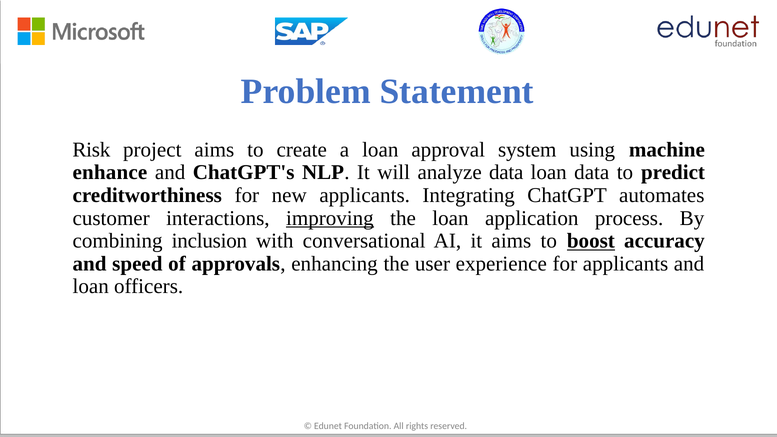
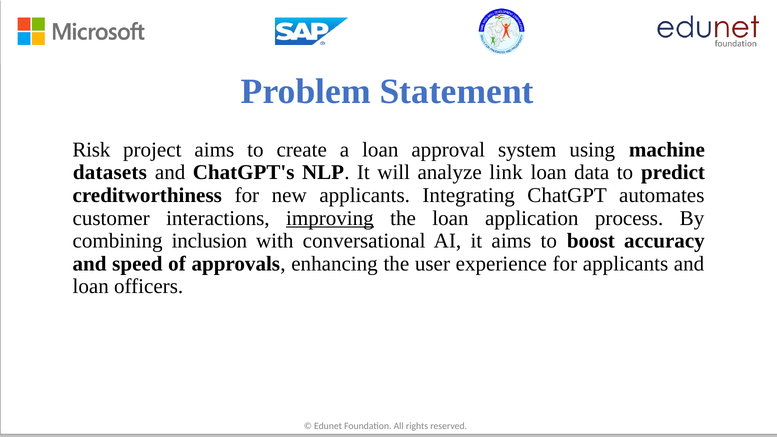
enhance: enhance -> datasets
analyze data: data -> link
boost underline: present -> none
